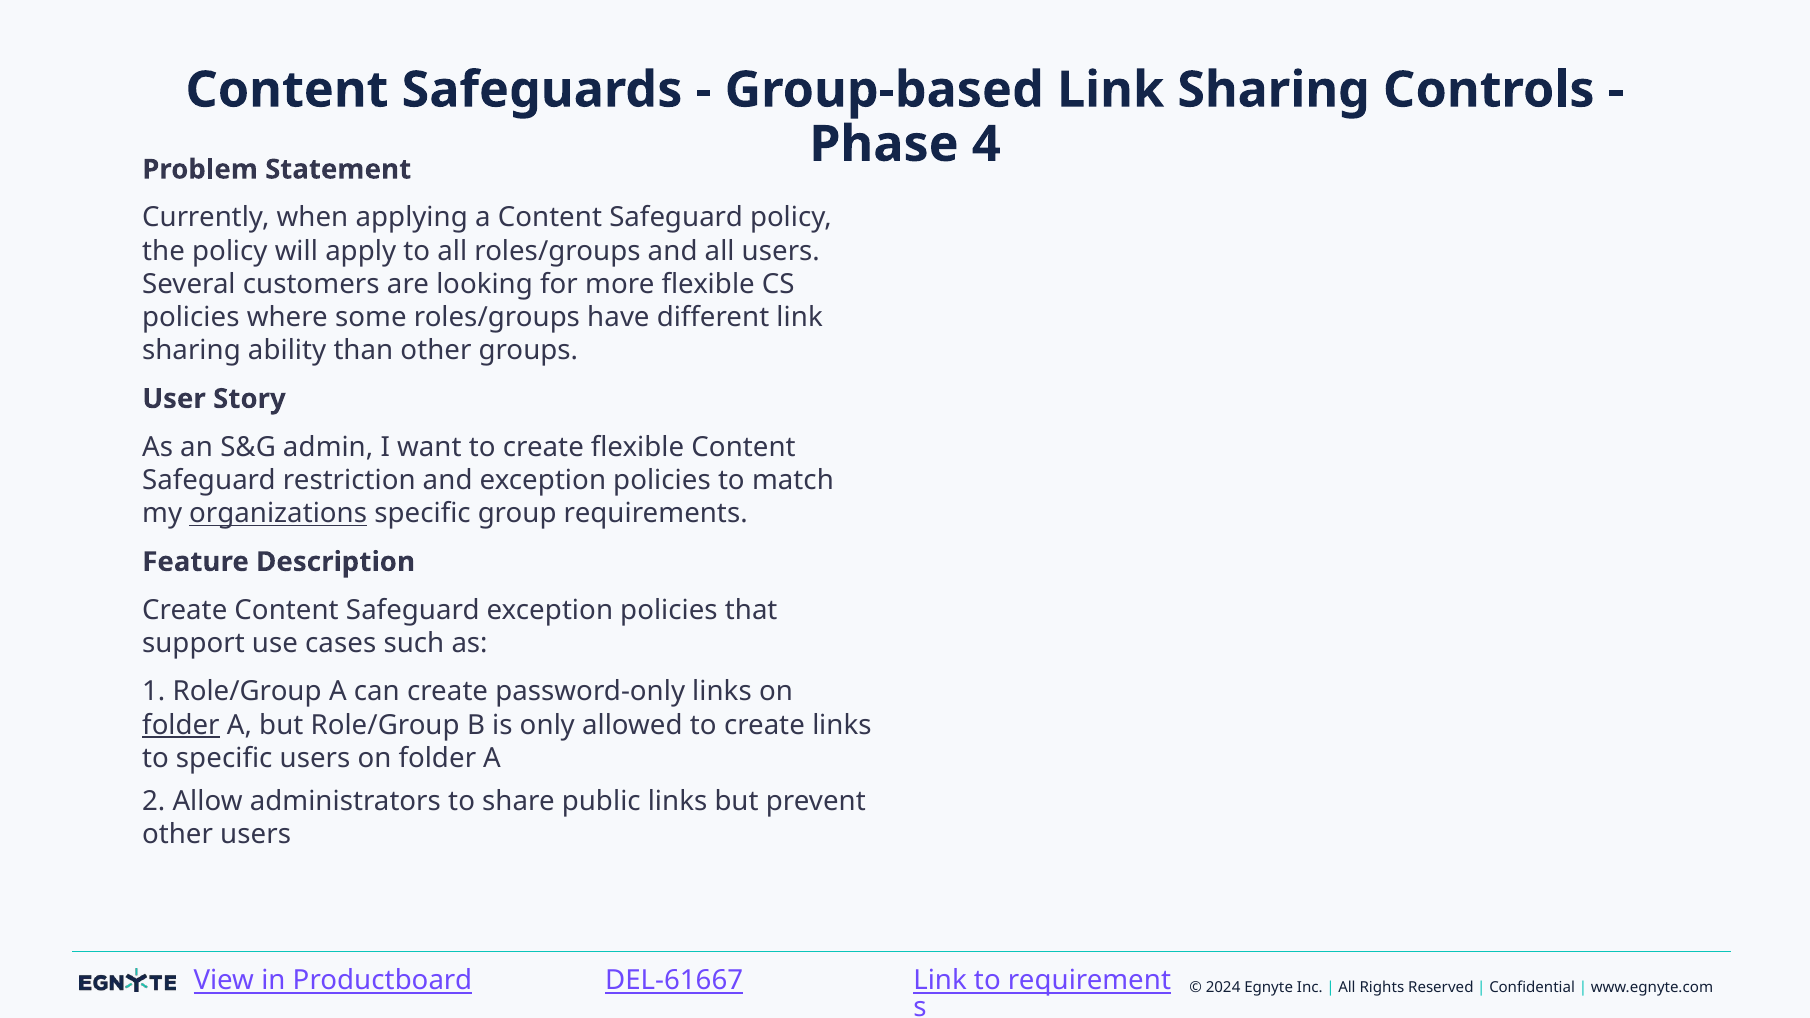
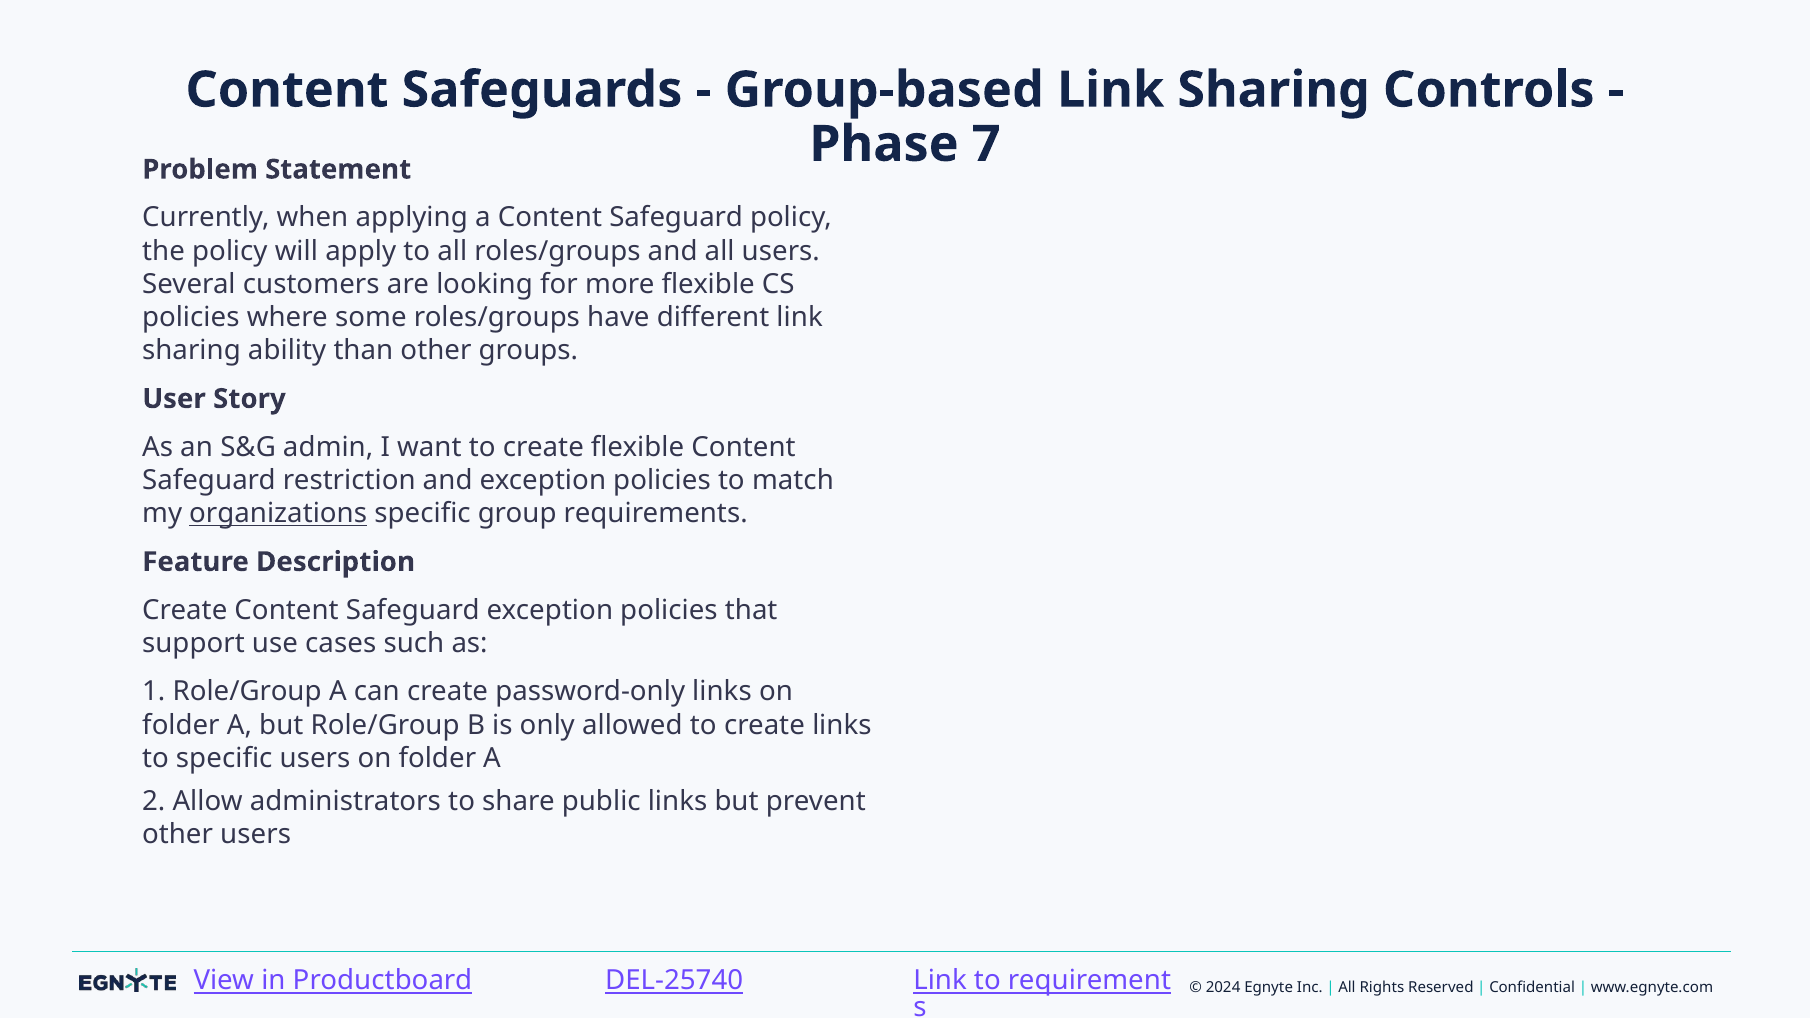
4: 4 -> 7
folder at (181, 725) underline: present -> none
DEL-61667: DEL-61667 -> DEL-25740
